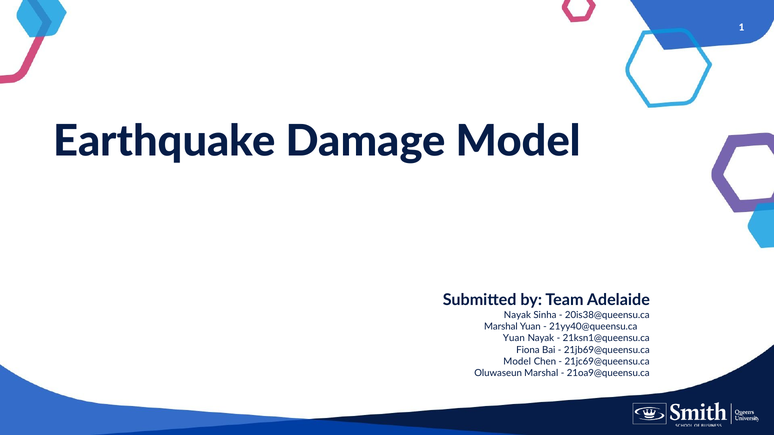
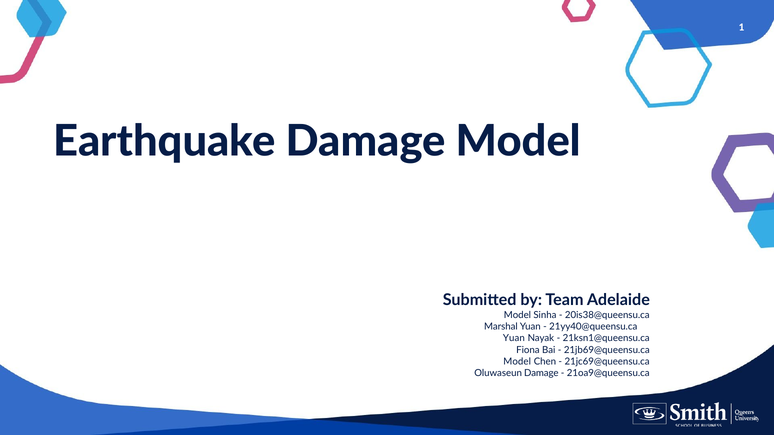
Nayak at (517, 315): Nayak -> Model
Oluwaseun Marshal: Marshal -> Damage
